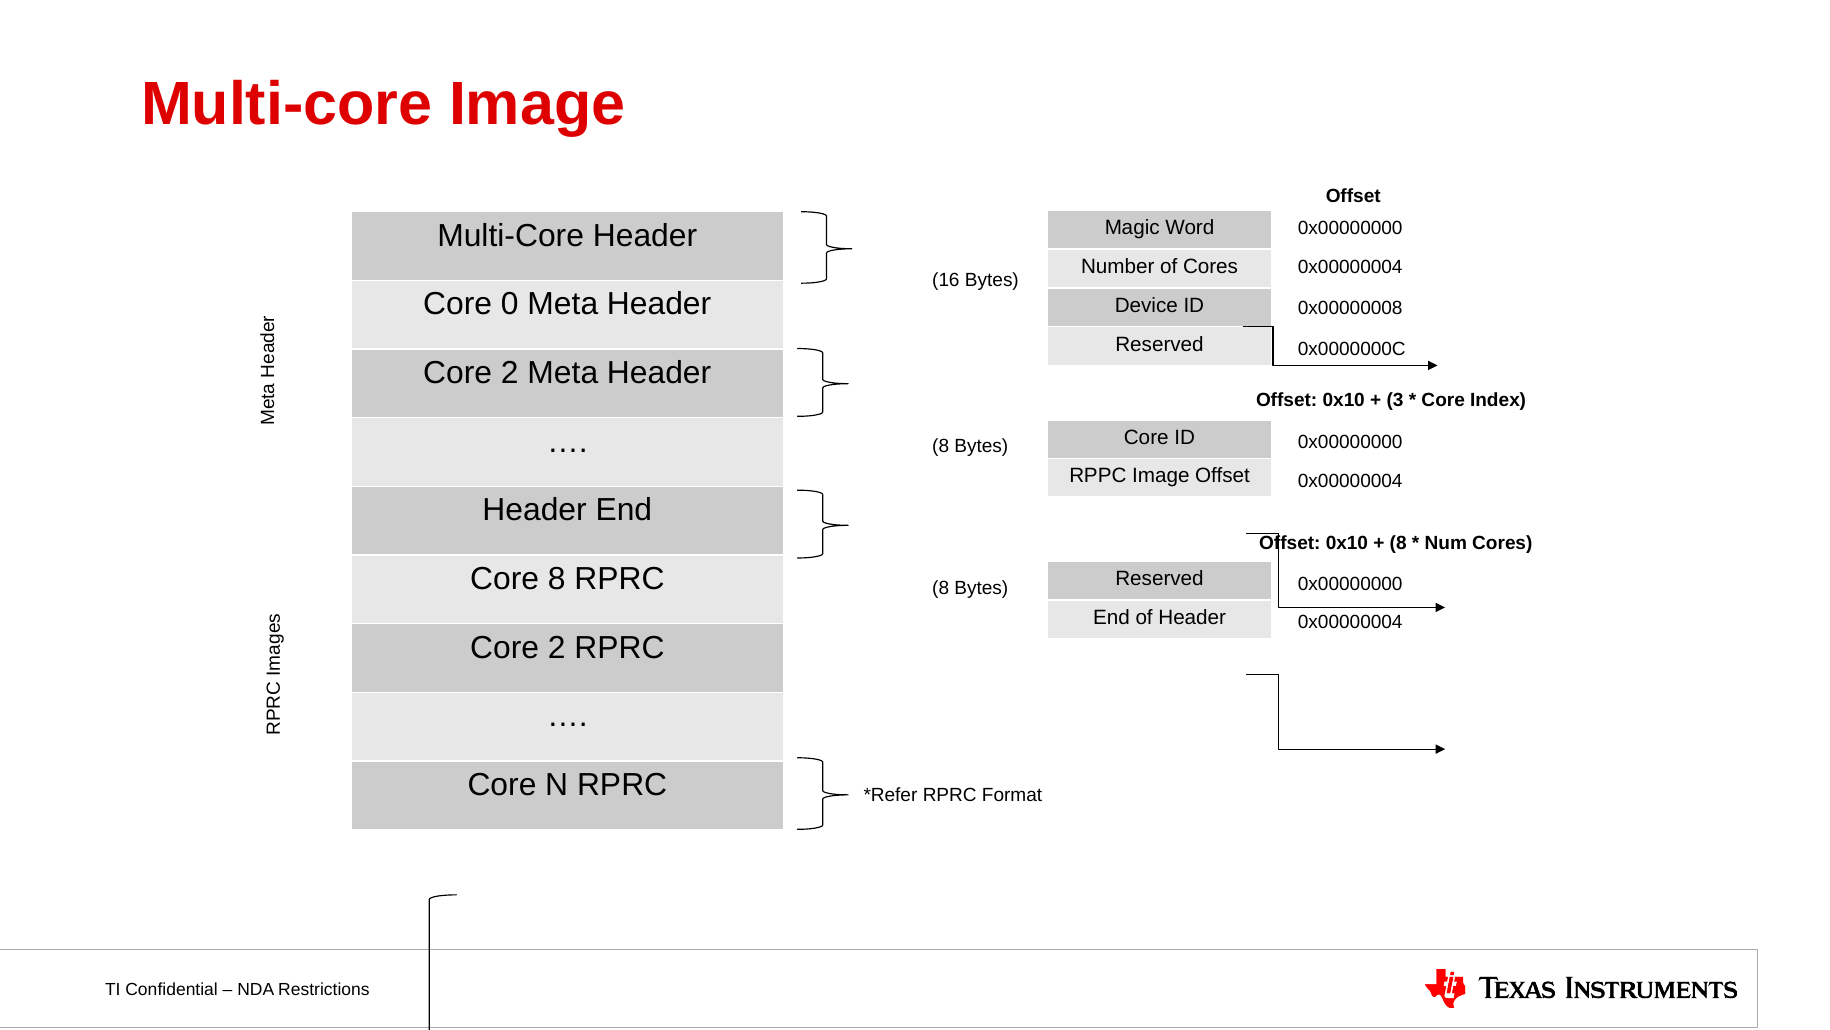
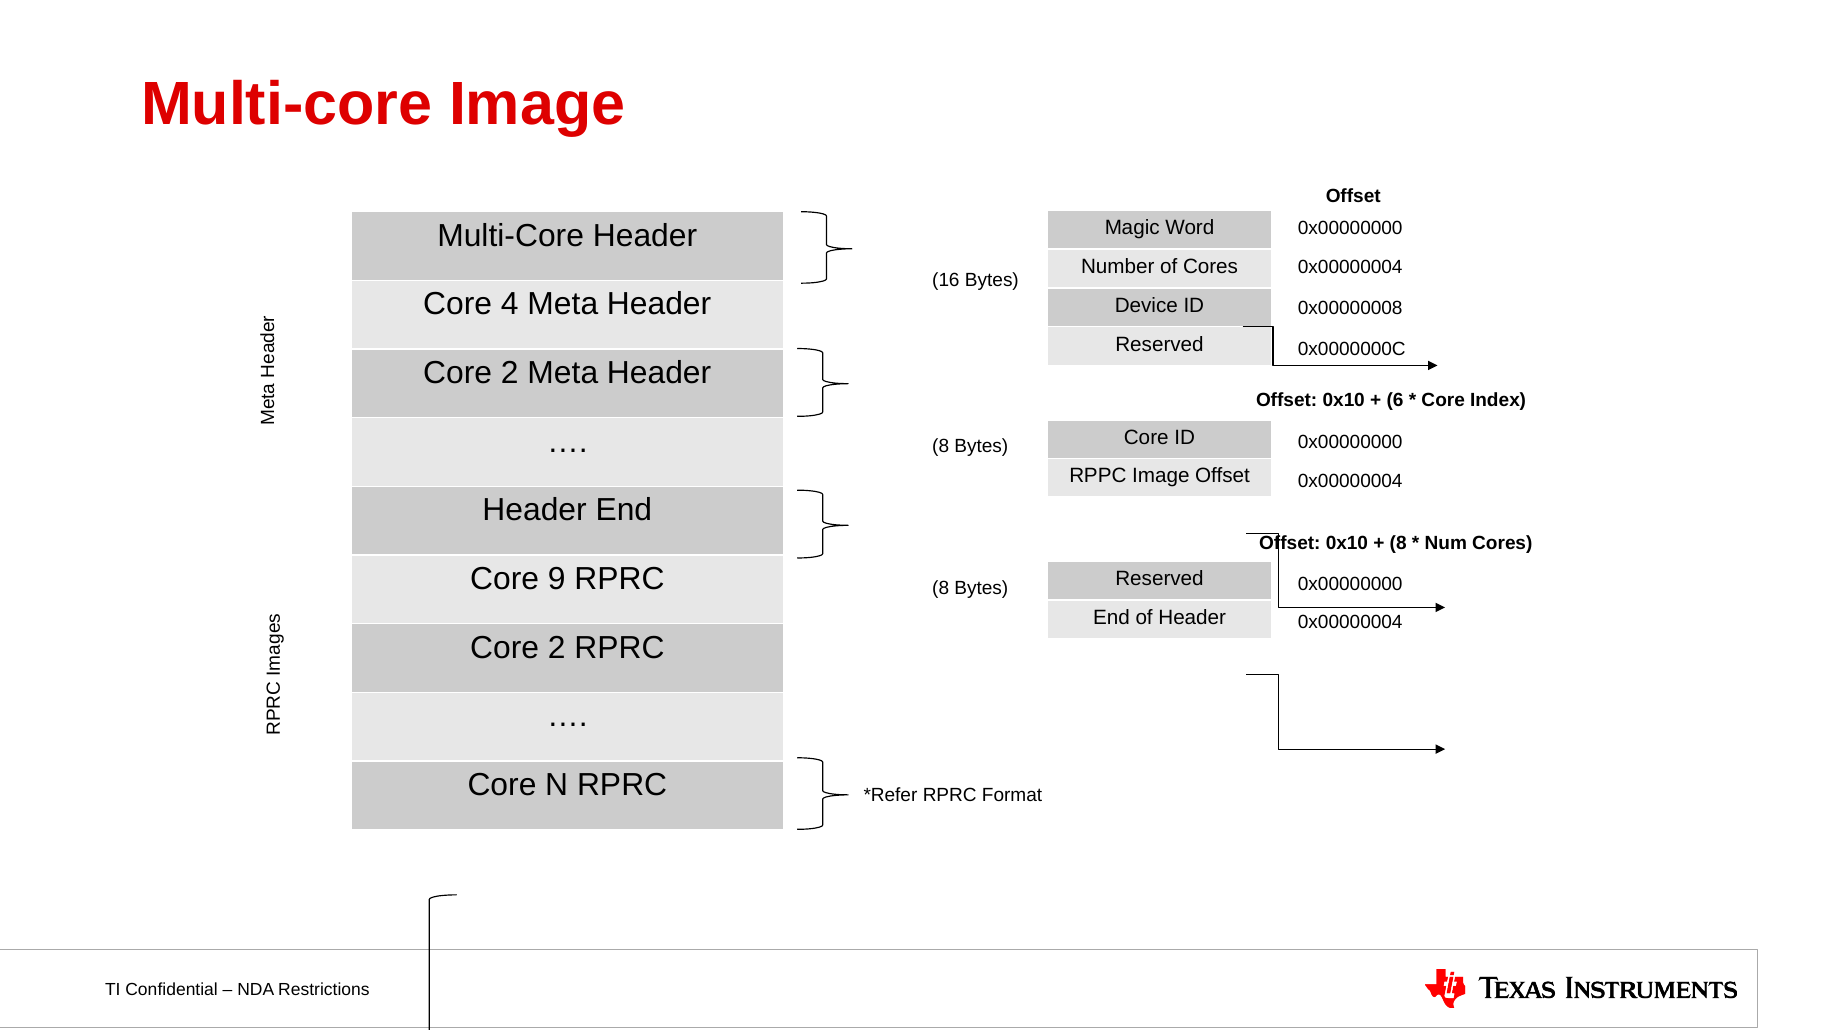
0: 0 -> 4
3: 3 -> 6
Core 8: 8 -> 9
